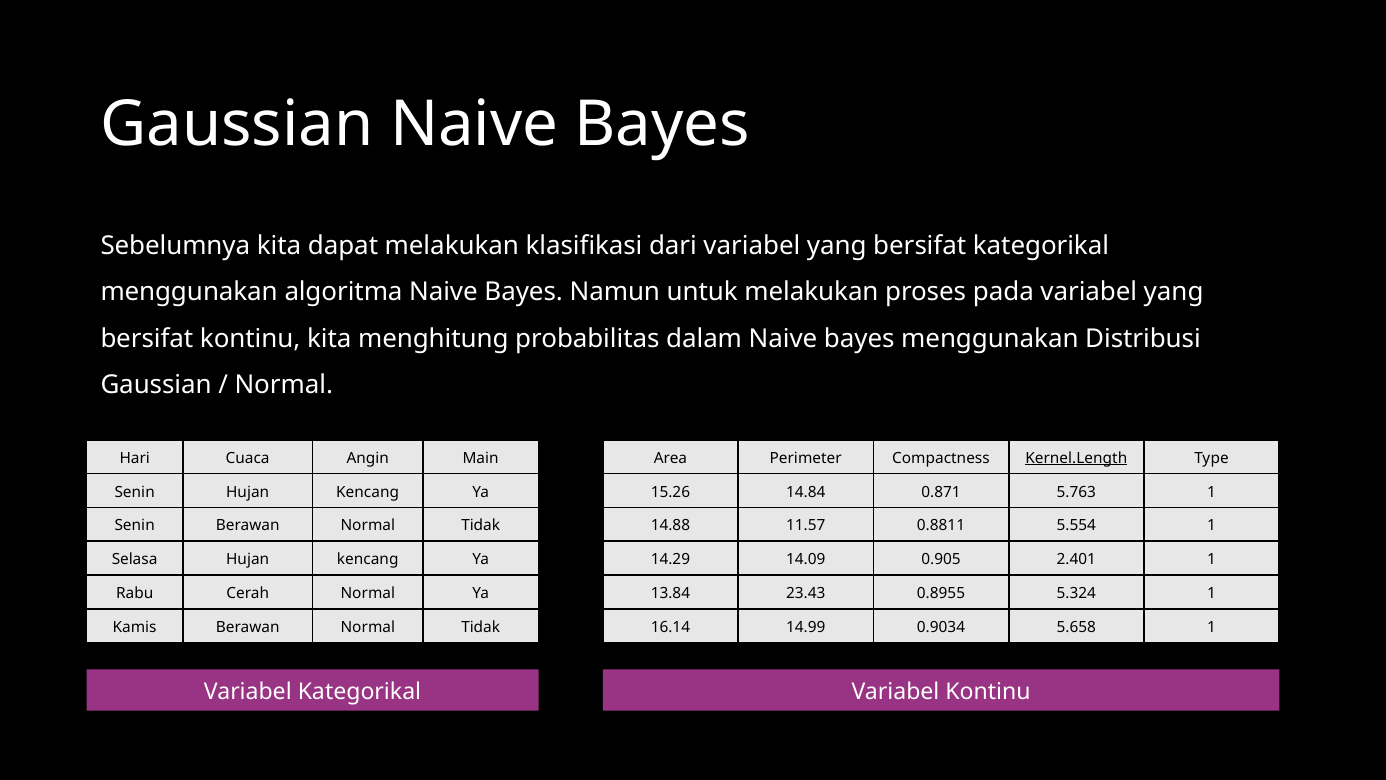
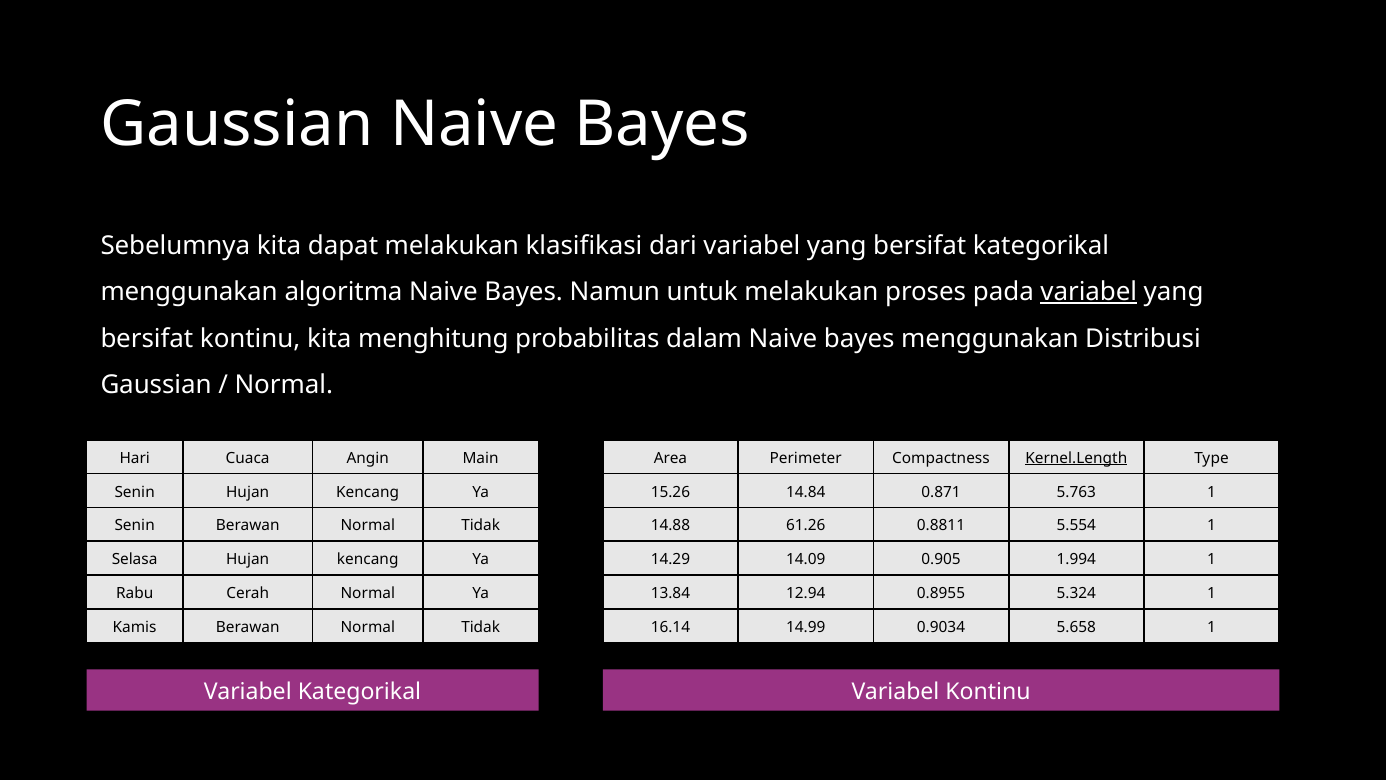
variabel at (1089, 292) underline: none -> present
11.57: 11.57 -> 61.26
2.401: 2.401 -> 1.994
23.43: 23.43 -> 12.94
